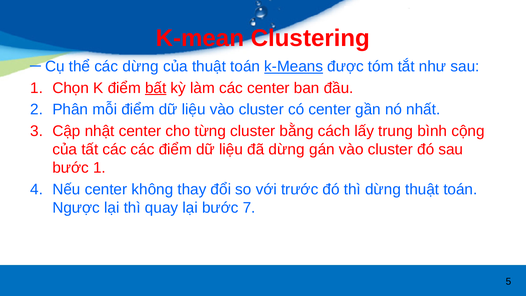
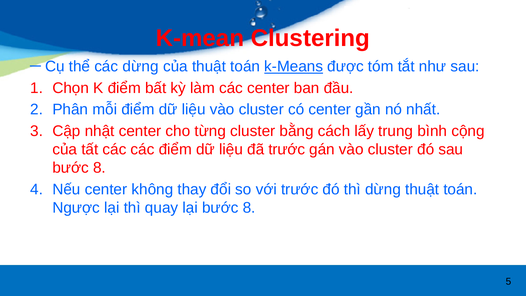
bất underline: present -> none
đã dừng: dừng -> trước
1 at (100, 168): 1 -> 8
lại bước 7: 7 -> 8
